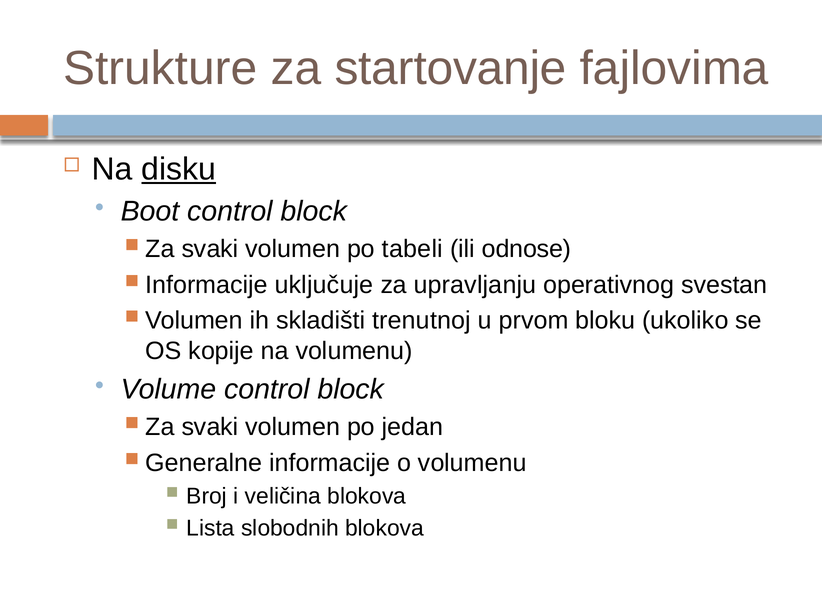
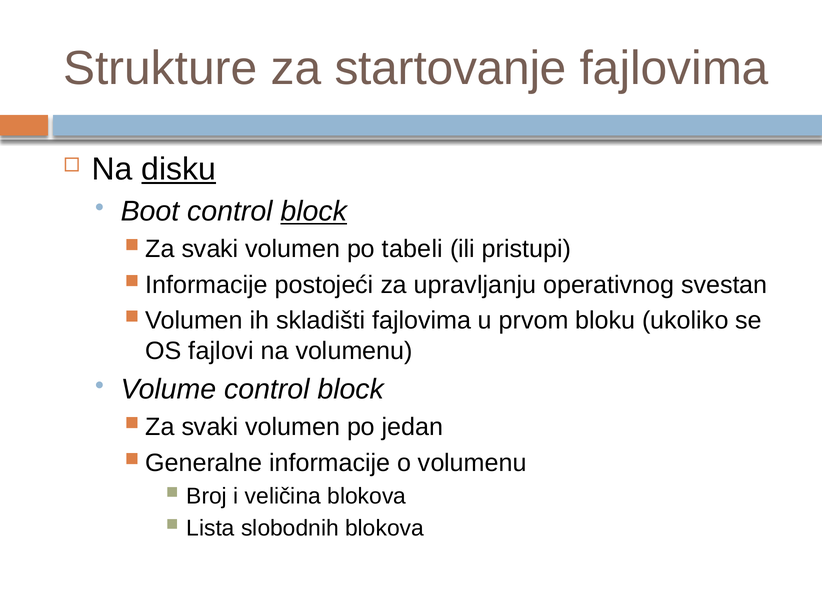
block at (314, 212) underline: none -> present
odnose: odnose -> pristupi
uključuje: uključuje -> postojeći
skladišti trenutnoj: trenutnoj -> fajlovima
kopije: kopije -> fajlovi
